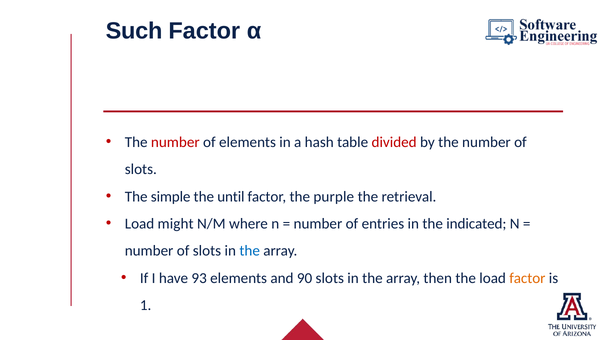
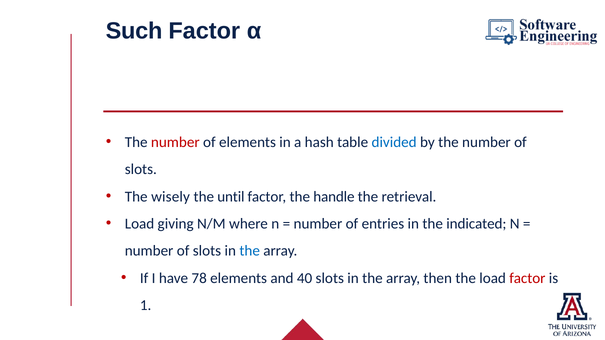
divided colour: red -> blue
simple: simple -> wisely
purple: purple -> handle
might: might -> giving
93: 93 -> 78
90: 90 -> 40
factor at (527, 278) colour: orange -> red
